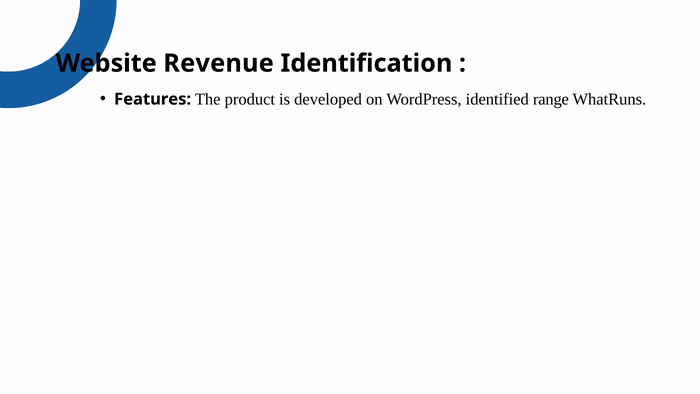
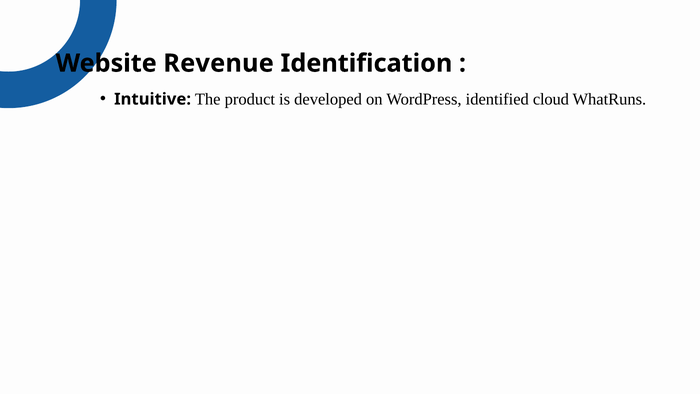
Features: Features -> Intuitive
range: range -> cloud
